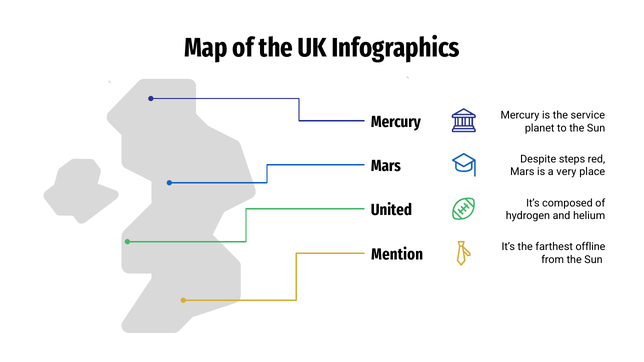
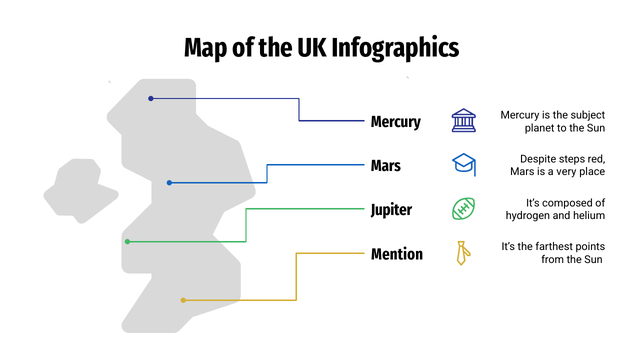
service: service -> subject
United: United -> Jupiter
offline: offline -> points
